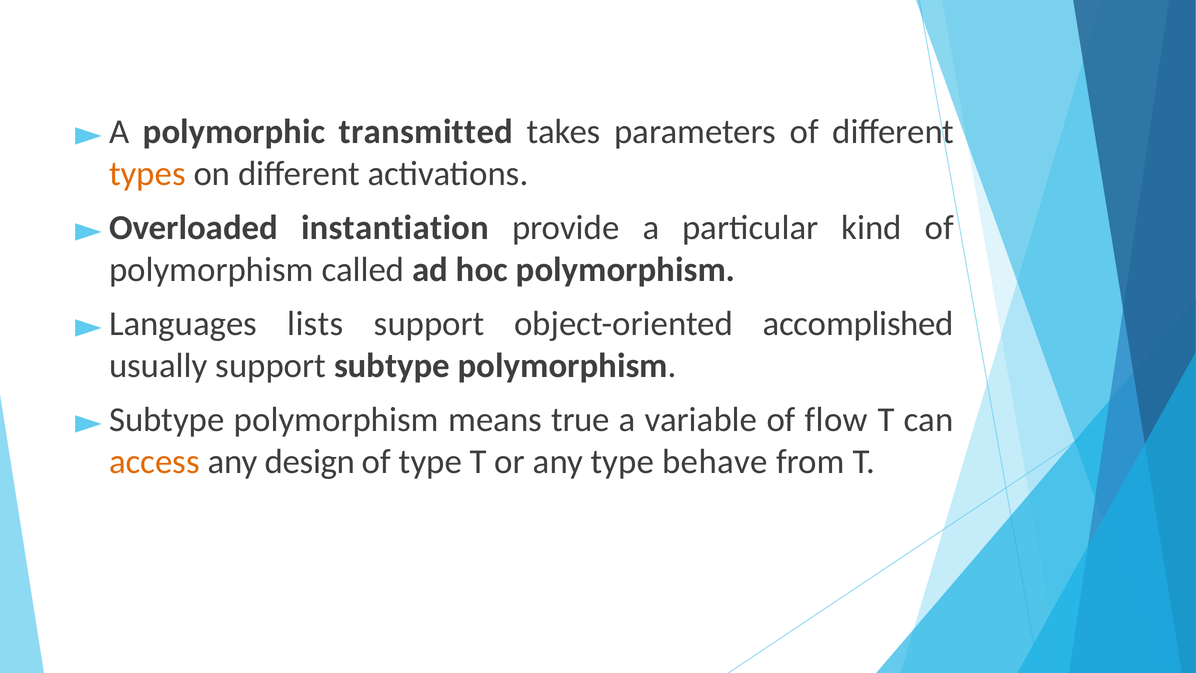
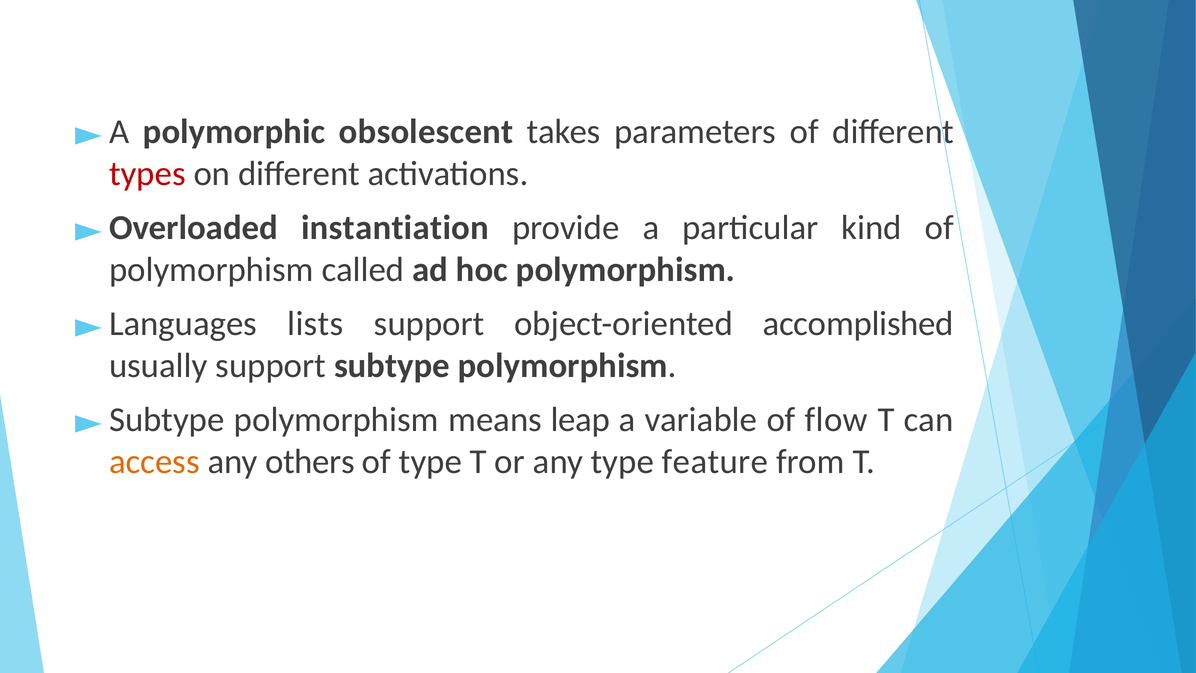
transmitted: transmitted -> obsolescent
types colour: orange -> red
true: true -> leap
design: design -> others
behave: behave -> feature
